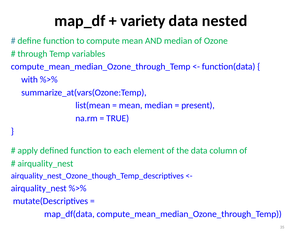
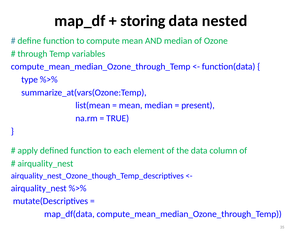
variety: variety -> storing
with: with -> type
